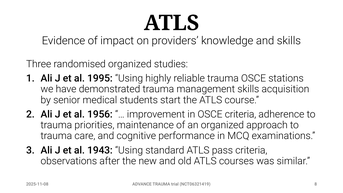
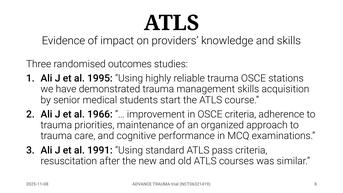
randomised organized: organized -> outcomes
1956: 1956 -> 1966
1943: 1943 -> 1991
observations: observations -> resuscitation
